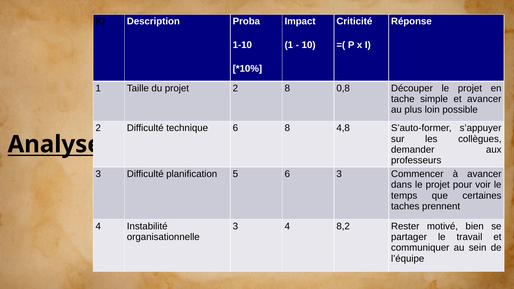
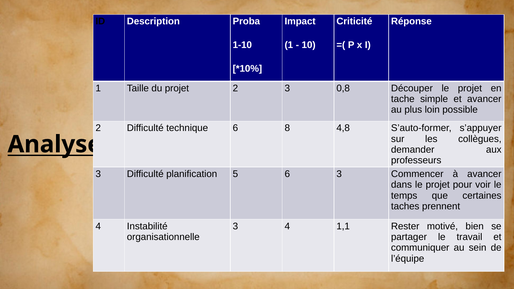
2 8: 8 -> 3
8,2: 8,2 -> 1,1
